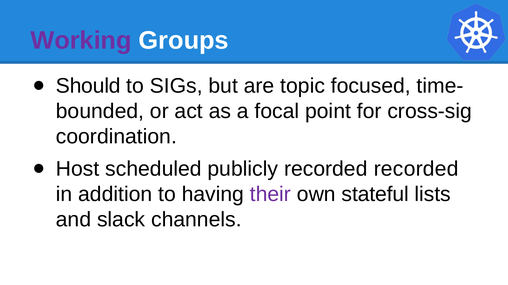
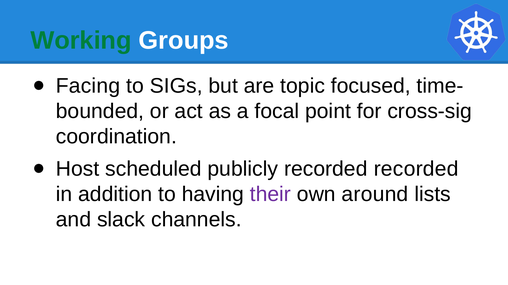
Working colour: purple -> green
Should: Should -> Facing
stateful: stateful -> around
